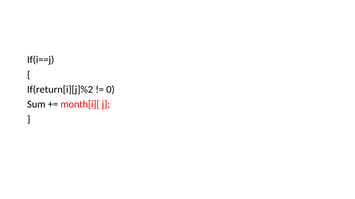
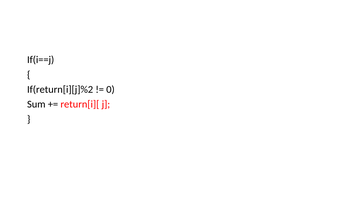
month[i][: month[i][ -> return[i][
